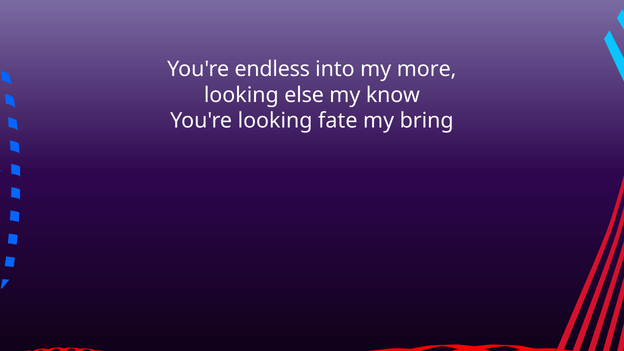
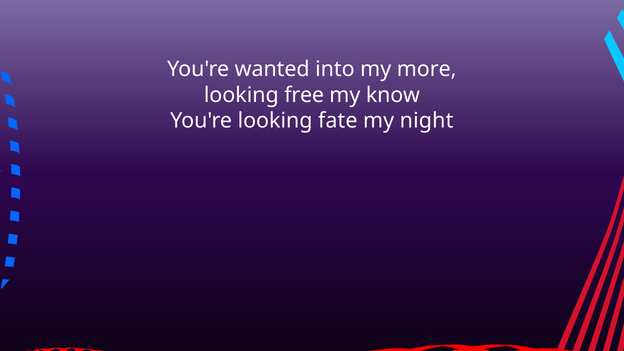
endless: endless -> wanted
else: else -> free
bring: bring -> night
